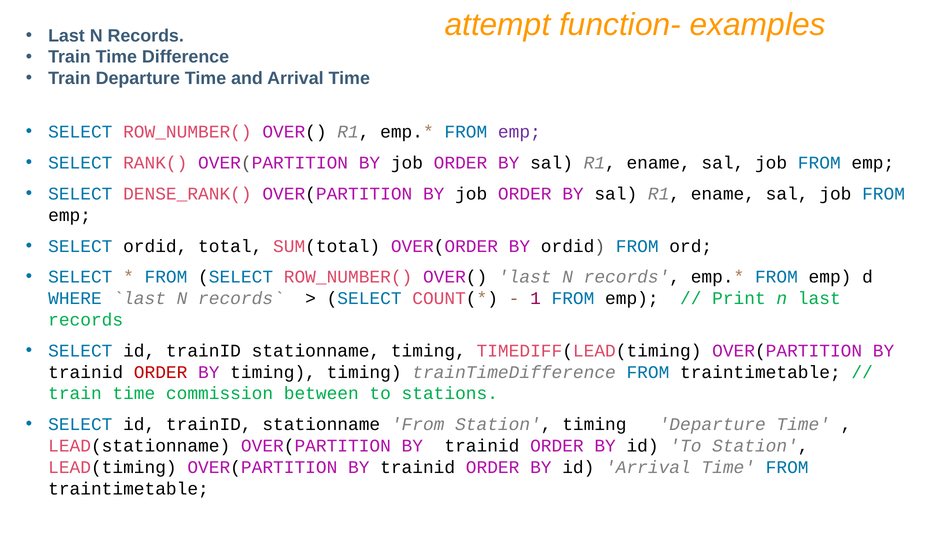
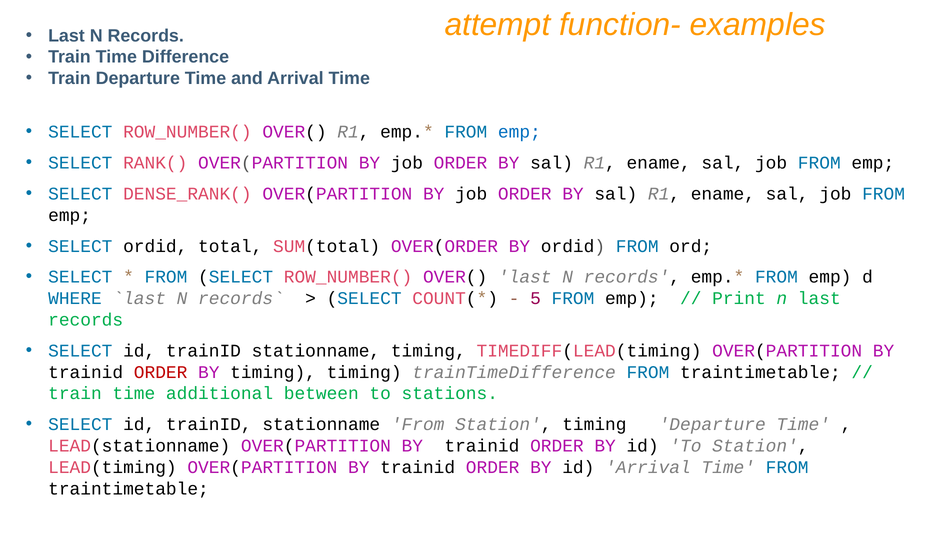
emp at (519, 132) colour: purple -> blue
1: 1 -> 5
commission: commission -> additional
